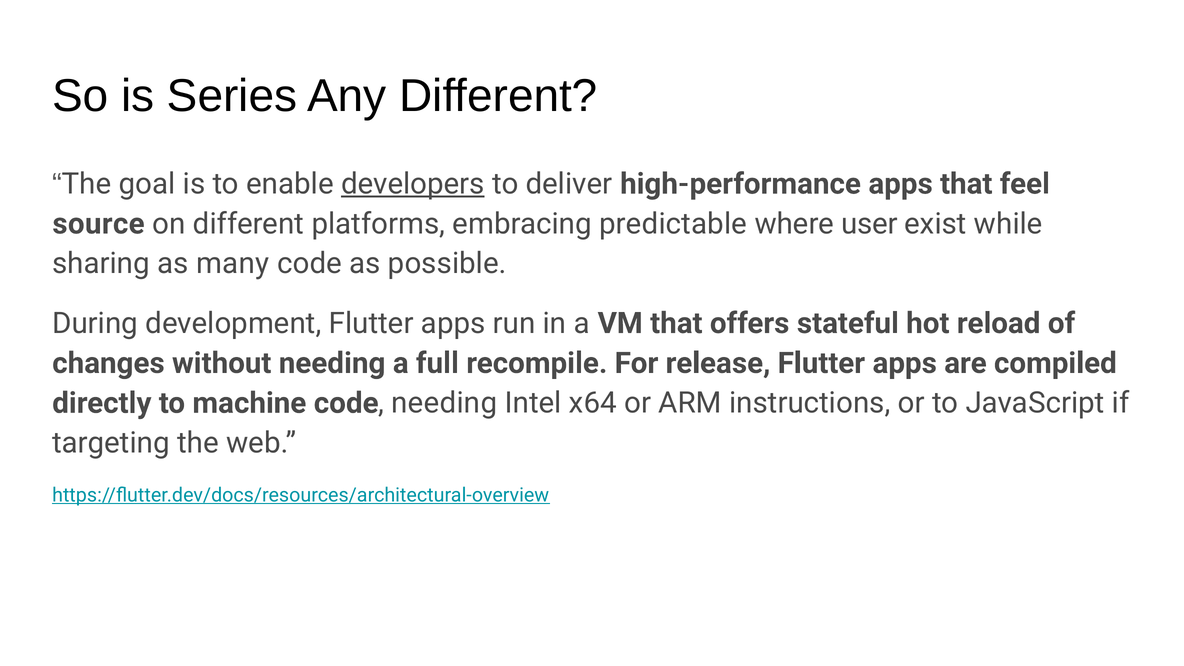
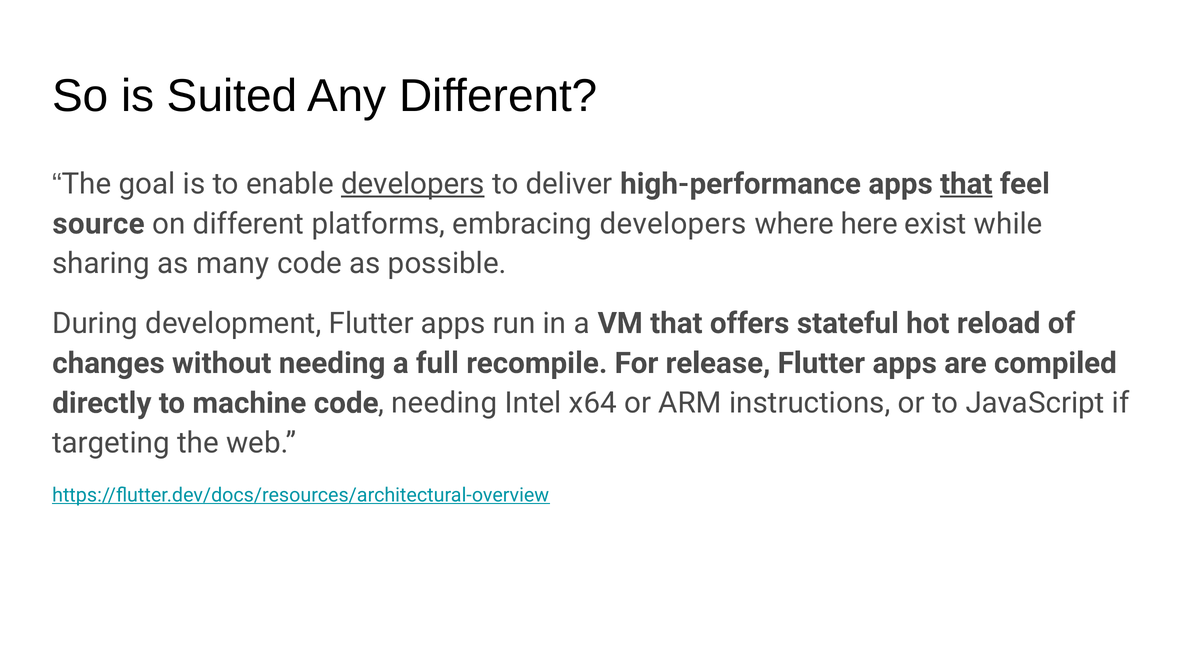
Series: Series -> Suited
that at (966, 184) underline: none -> present
embracing predictable: predictable -> developers
user: user -> here
